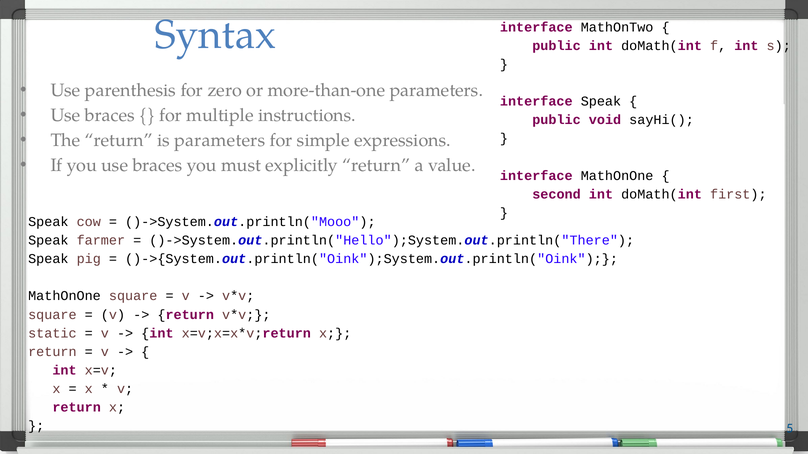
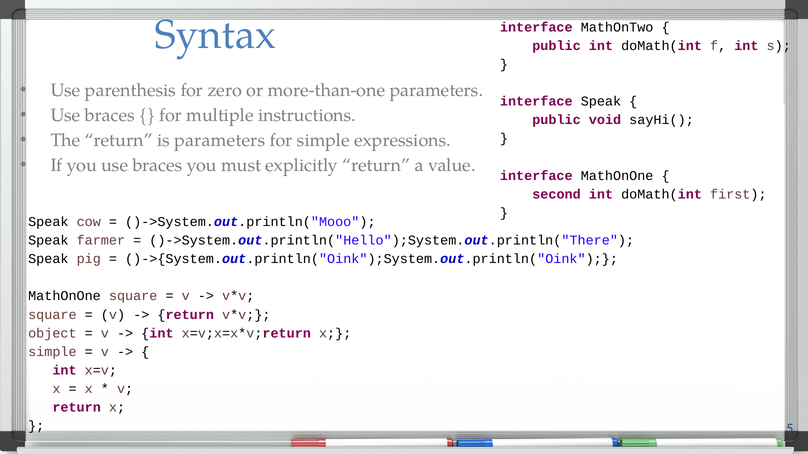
static: static -> object
return at (52, 352): return -> simple
